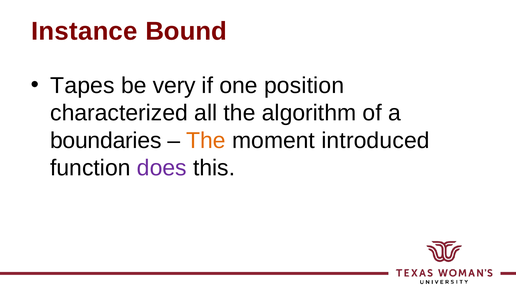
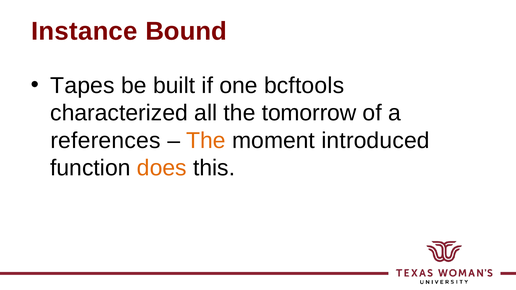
very: very -> built
position: position -> bcftools
algorithm: algorithm -> tomorrow
boundaries: boundaries -> references
does colour: purple -> orange
